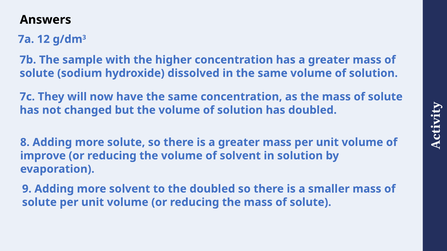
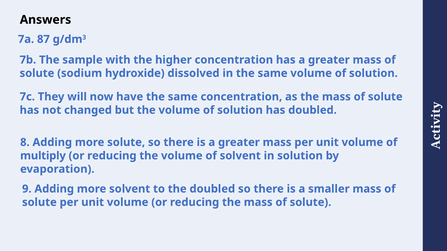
12: 12 -> 87
improve: improve -> multiply
